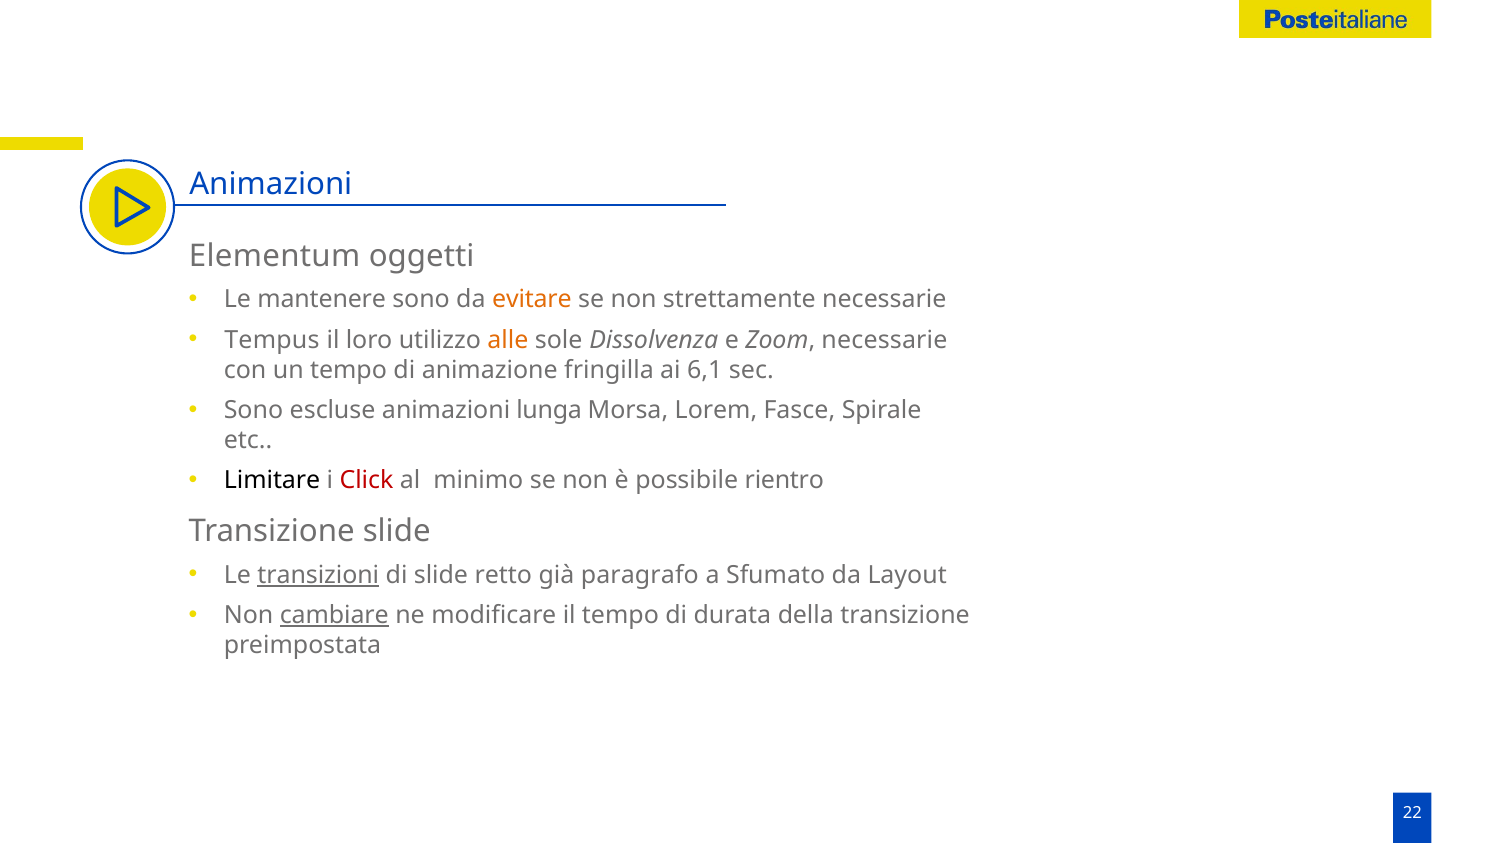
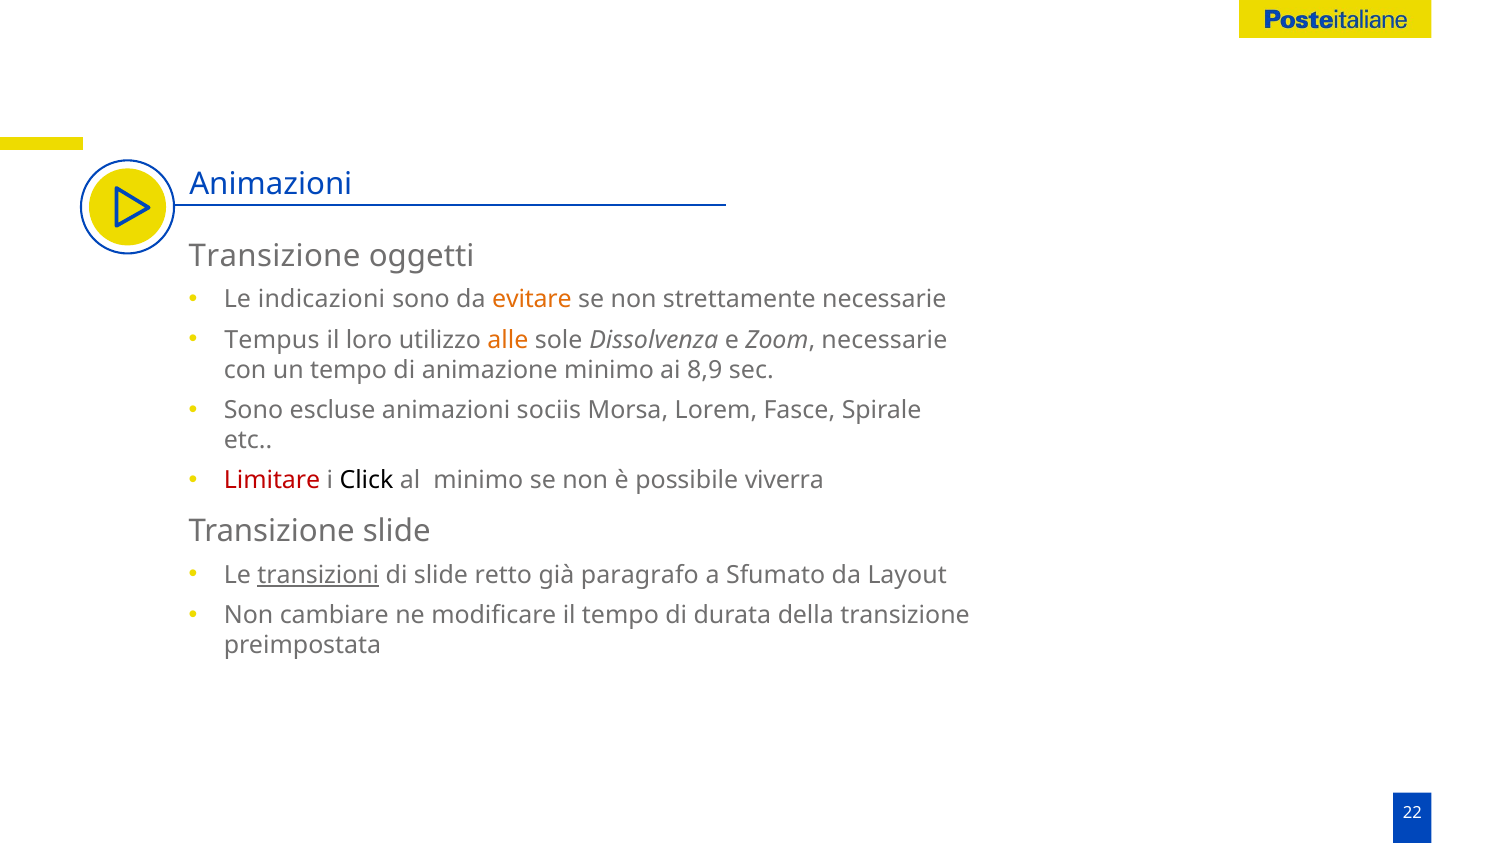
Elementum at (275, 256): Elementum -> Transizione
mantenere: mantenere -> indicazioni
animazione fringilla: fringilla -> minimo
6,1: 6,1 -> 8,9
lunga: lunga -> sociis
Limitare colour: black -> red
Click colour: red -> black
rientro: rientro -> viverra
cambiare underline: present -> none
